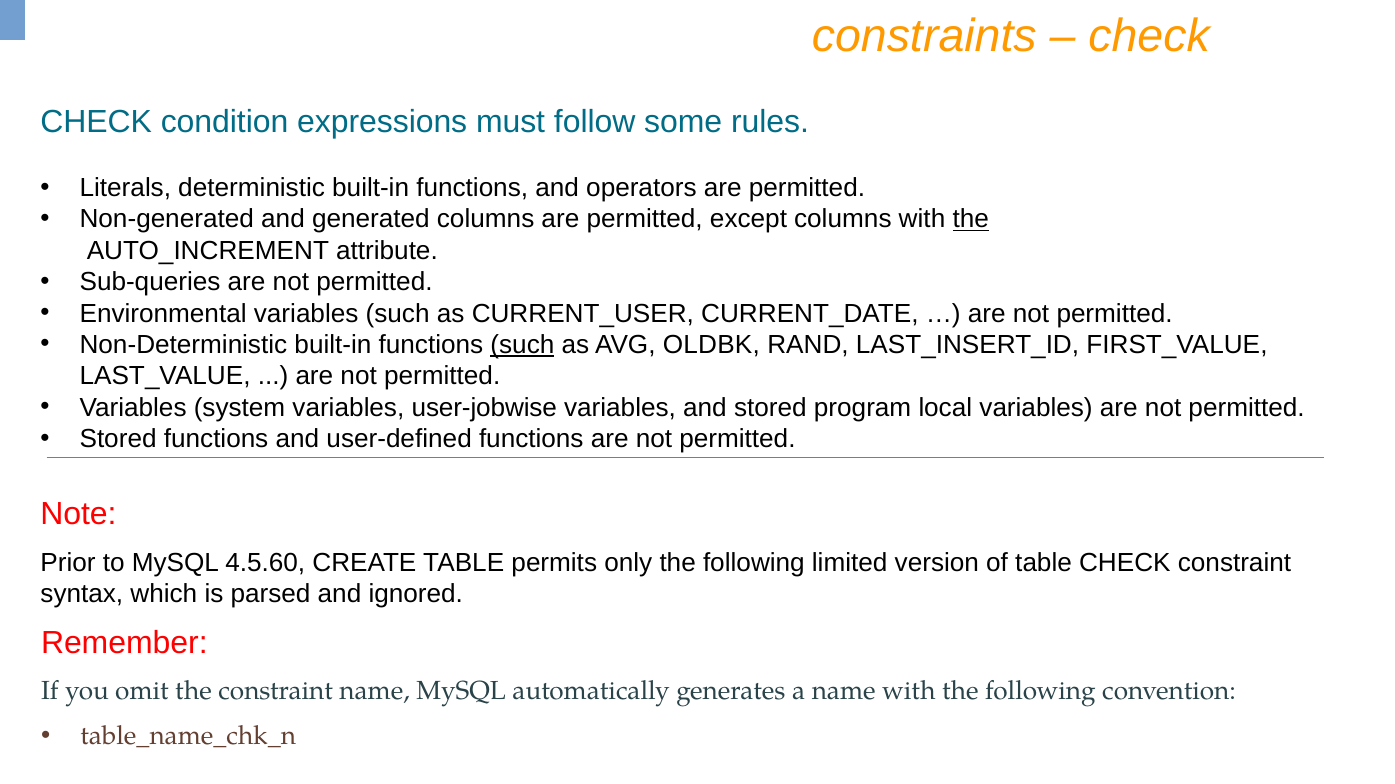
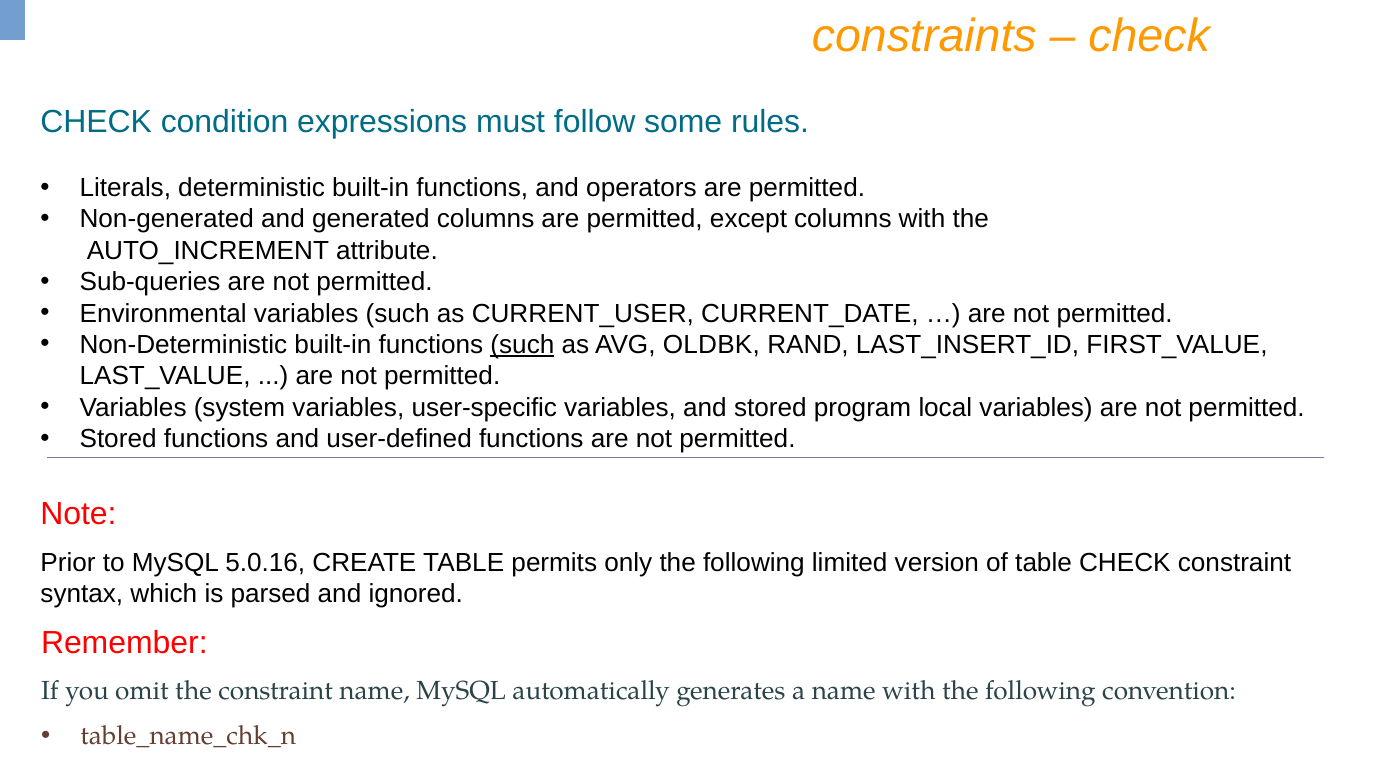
the at (971, 220) underline: present -> none
user-jobwise: user-jobwise -> user-specific
4.5.60: 4.5.60 -> 5.0.16
